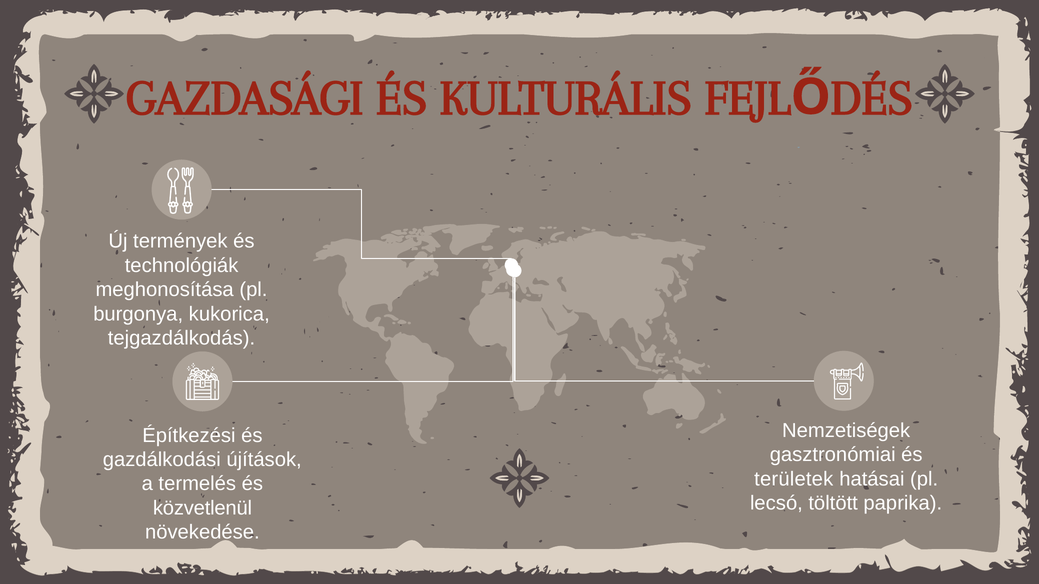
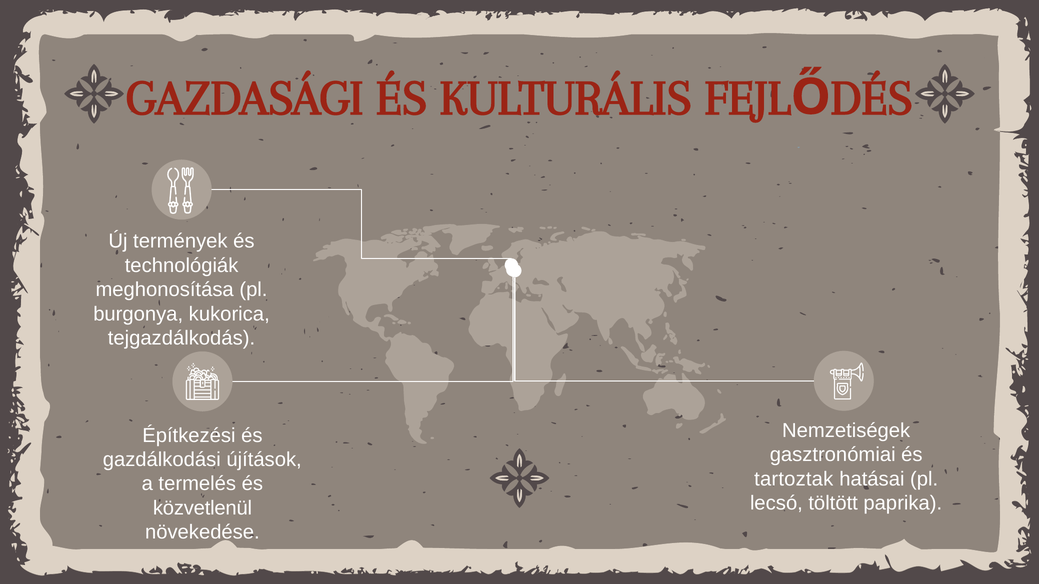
területek: területek -> tartoztak
